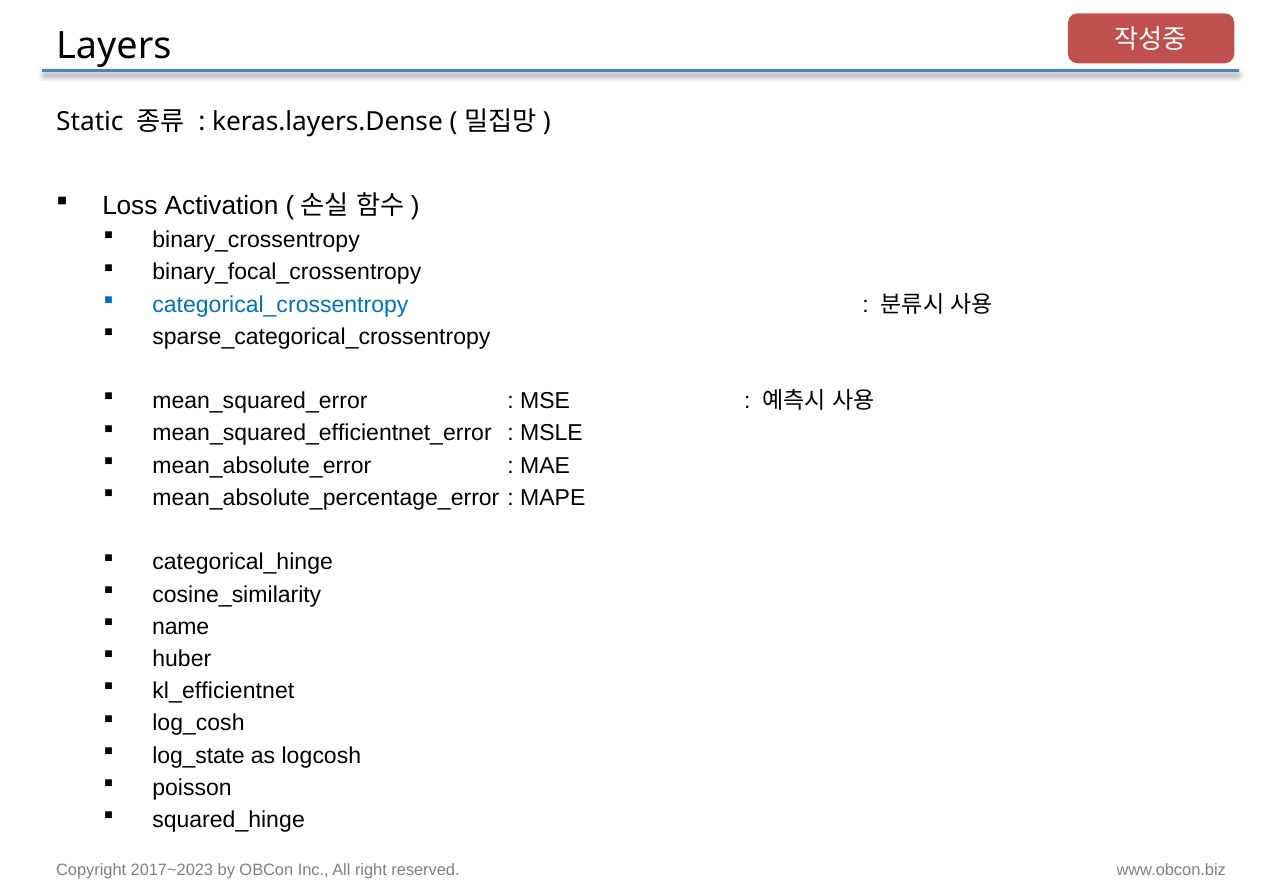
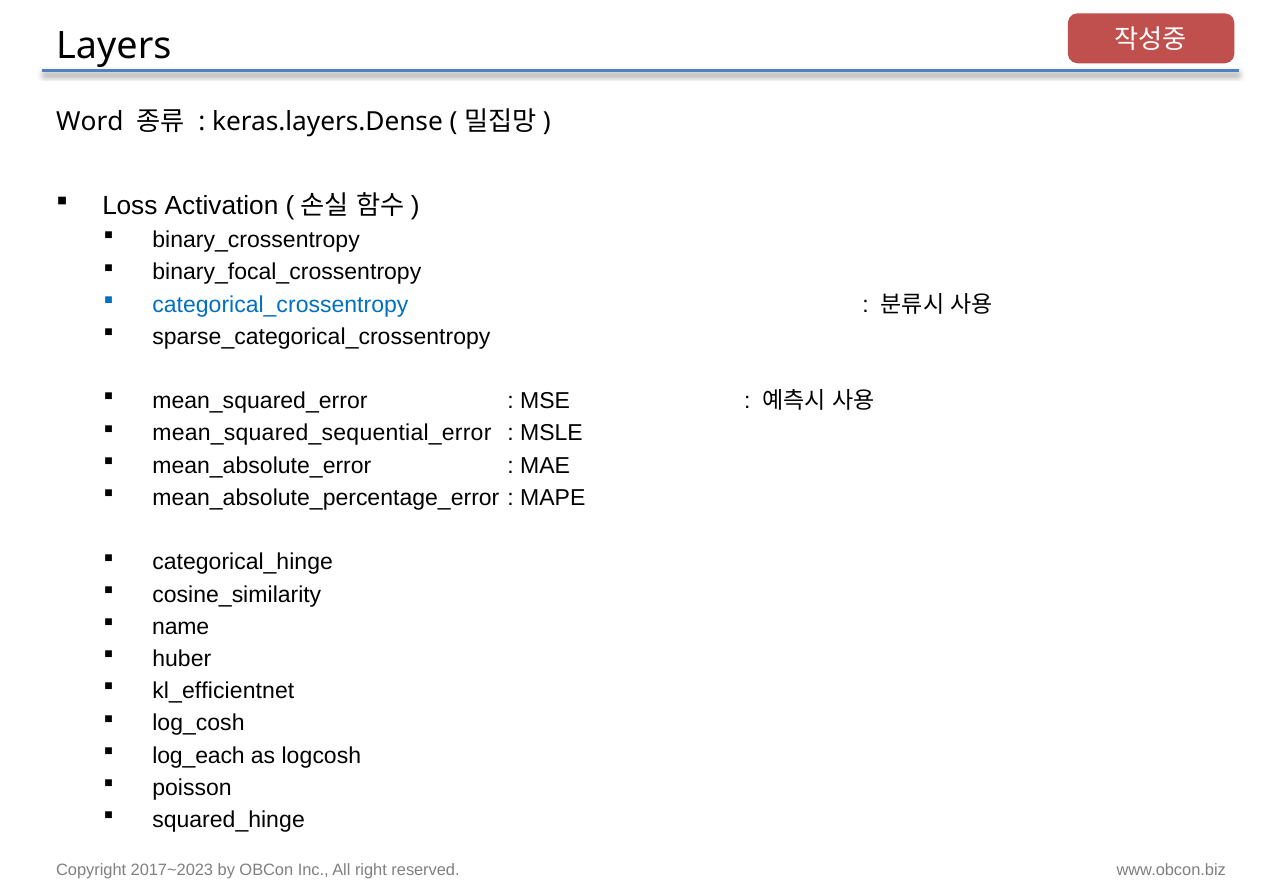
Static: Static -> Word
mean_squared_efficientnet_error: mean_squared_efficientnet_error -> mean_squared_sequential_error
log_state: log_state -> log_each
